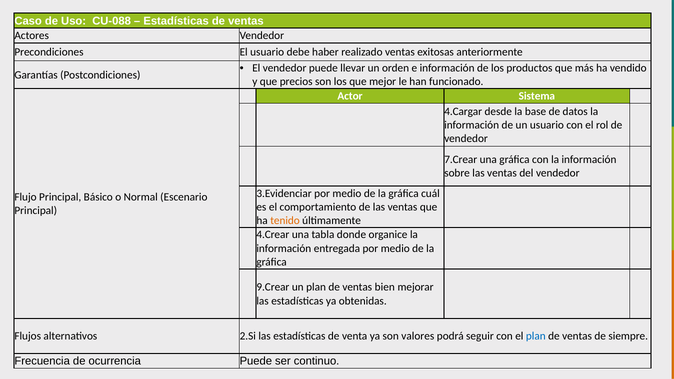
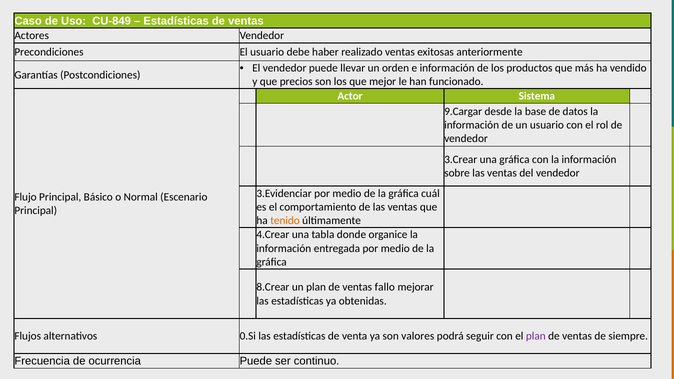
CU-088: CU-088 -> CU-849
4.Cargar: 4.Cargar -> 9.Cargar
7.Crear: 7.Crear -> 3.Crear
9.Crear: 9.Crear -> 8.Crear
bien: bien -> fallo
2.Si: 2.Si -> 0.Si
plan at (536, 336) colour: blue -> purple
